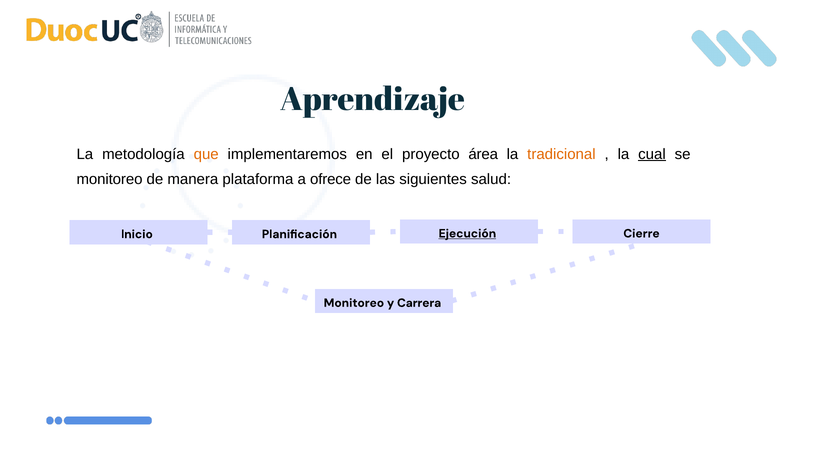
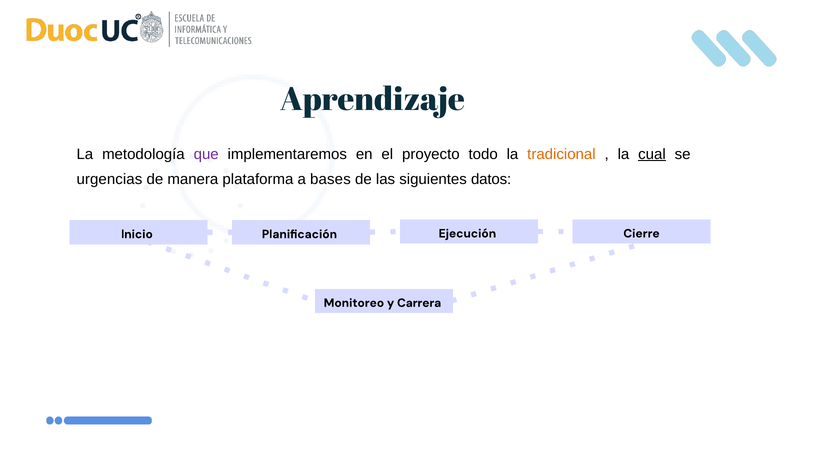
que colour: orange -> purple
área: área -> todo
monitoreo at (110, 179): monitoreo -> urgencias
ofrece: ofrece -> bases
salud: salud -> datos
Ejecución underline: present -> none
